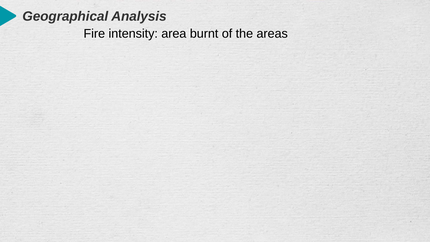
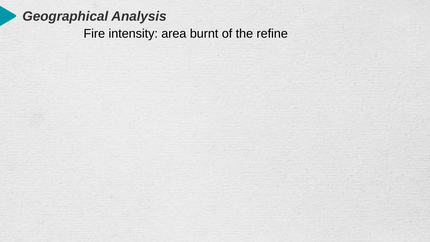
areas: areas -> refine
